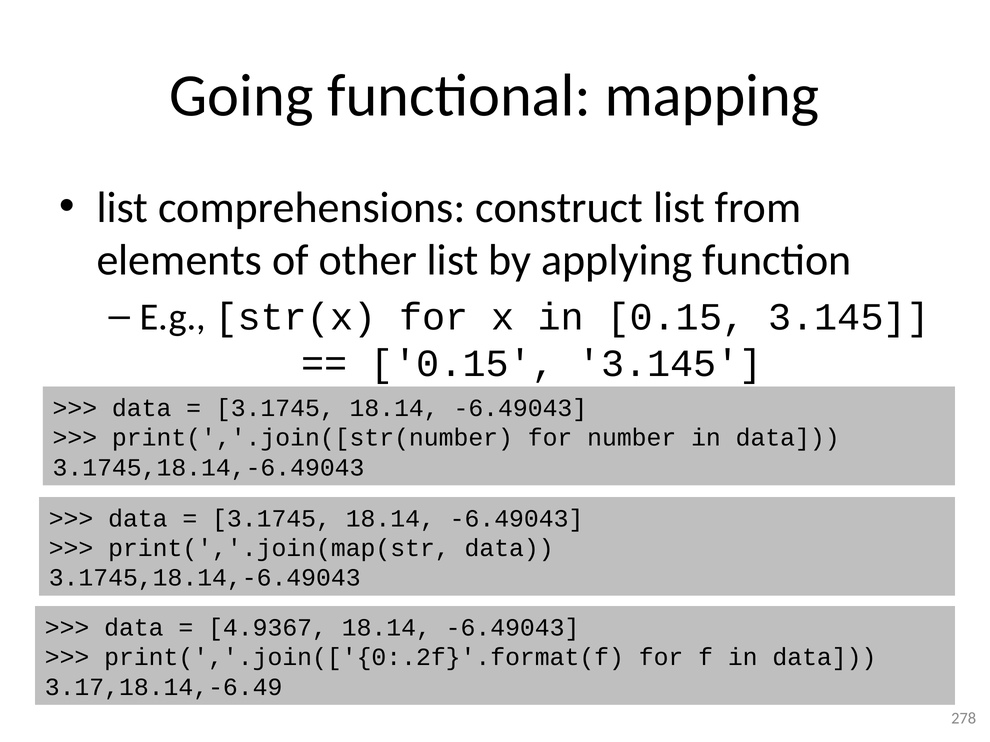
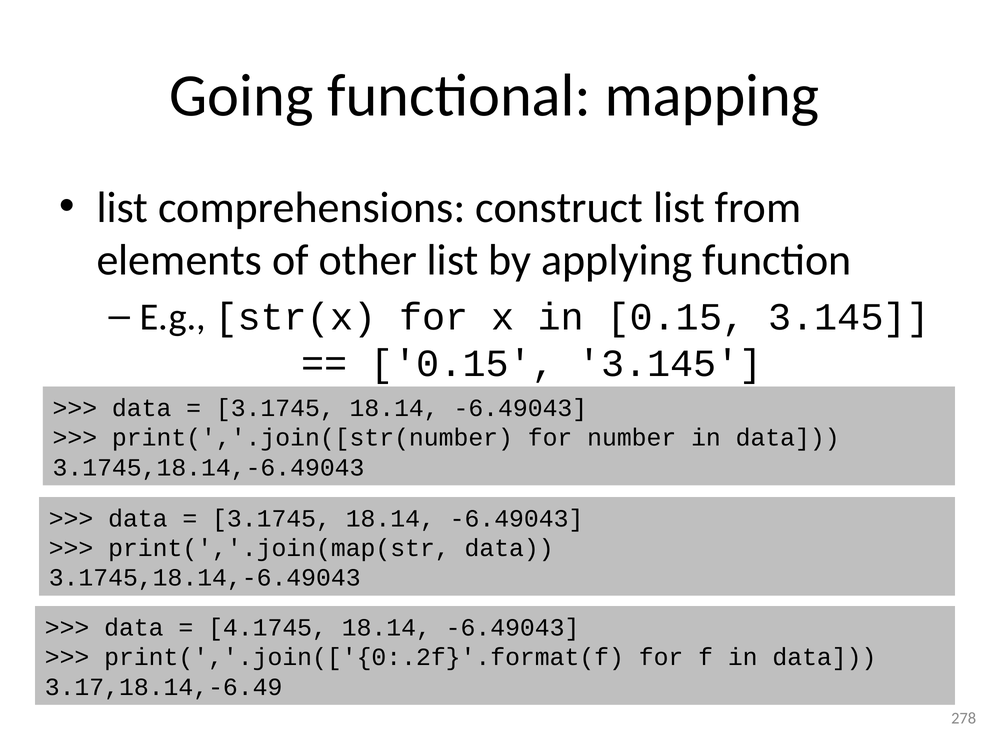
4.9367: 4.9367 -> 4.1745
